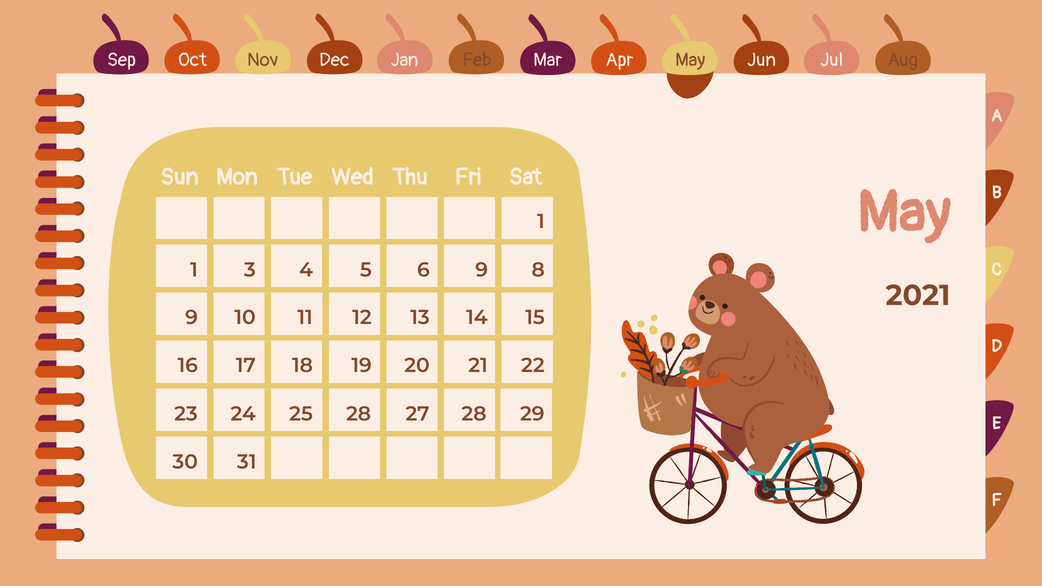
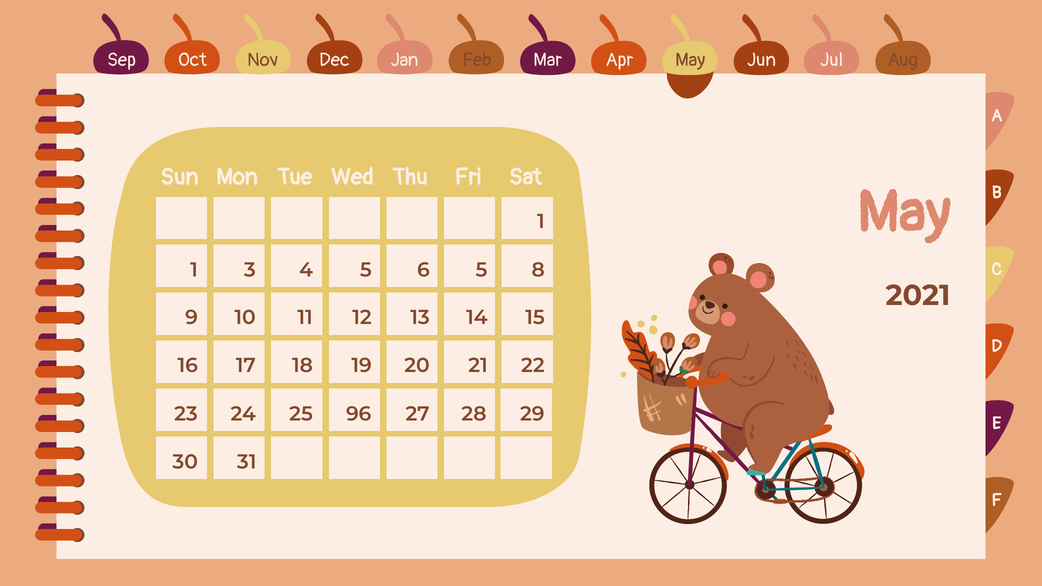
6 9: 9 -> 5
25 28: 28 -> 96
